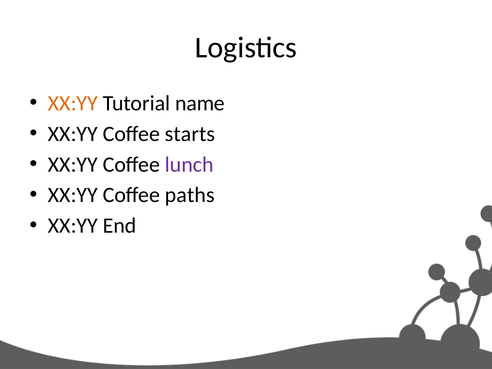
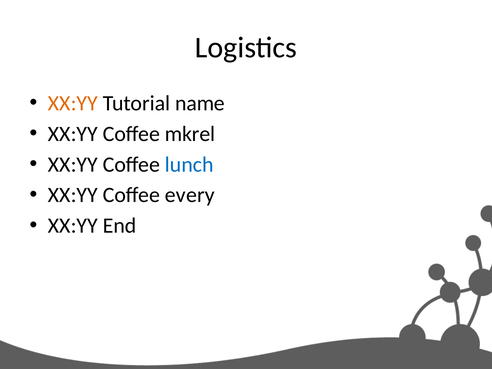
starts: starts -> mkrel
lunch colour: purple -> blue
paths: paths -> every
